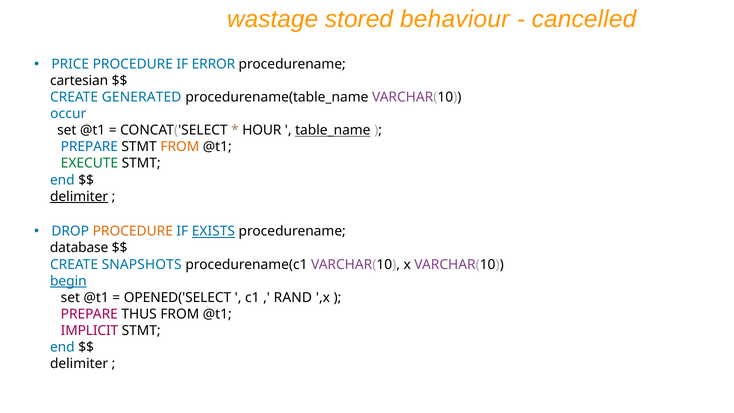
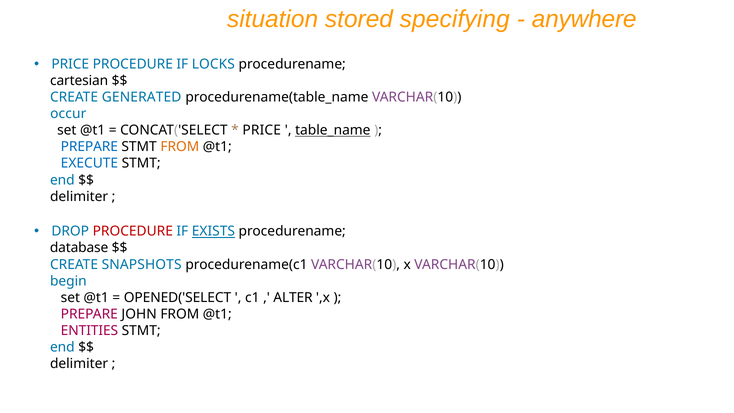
wastage: wastage -> situation
behaviour: behaviour -> specifying
cancelled: cancelled -> anywhere
ERROR: ERROR -> LOCKS
HOUR at (262, 130): HOUR -> PRICE
EXECUTE colour: green -> blue
delimiter at (79, 196) underline: present -> none
PROCEDURE at (133, 231) colour: orange -> red
begin underline: present -> none
RAND: RAND -> ALTER
THUS: THUS -> JOHN
IMPLICIT: IMPLICIT -> ENTITIES
